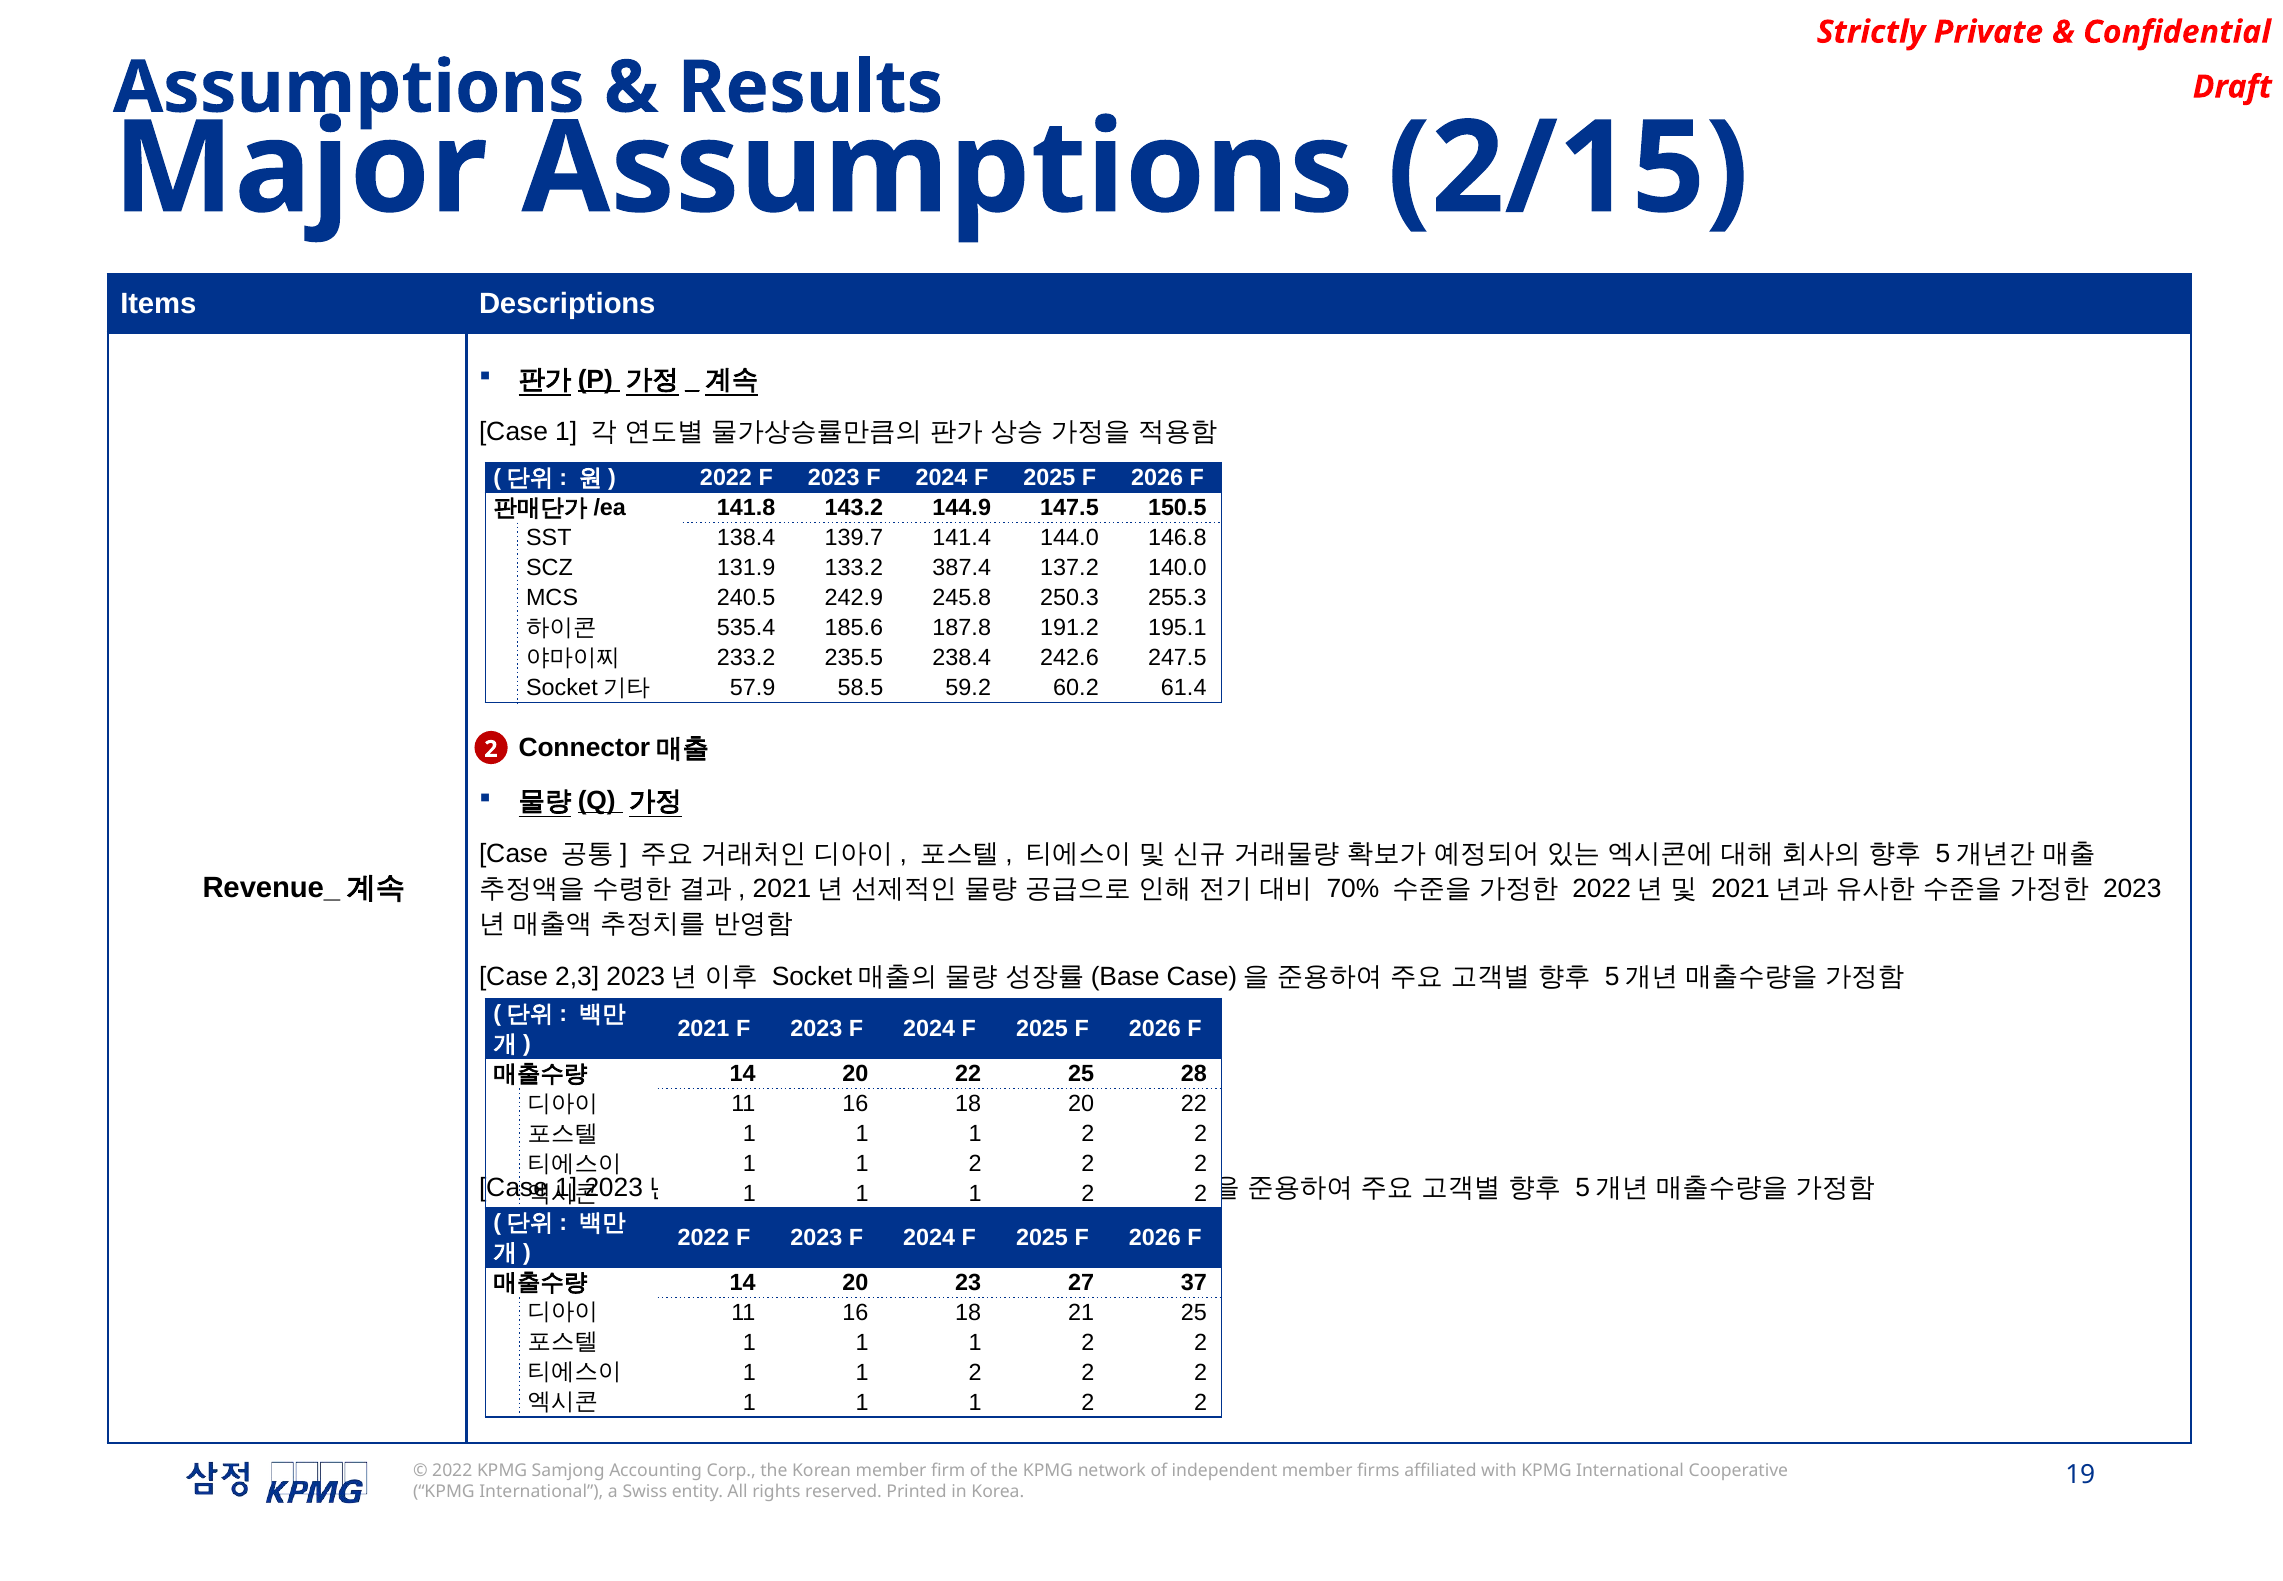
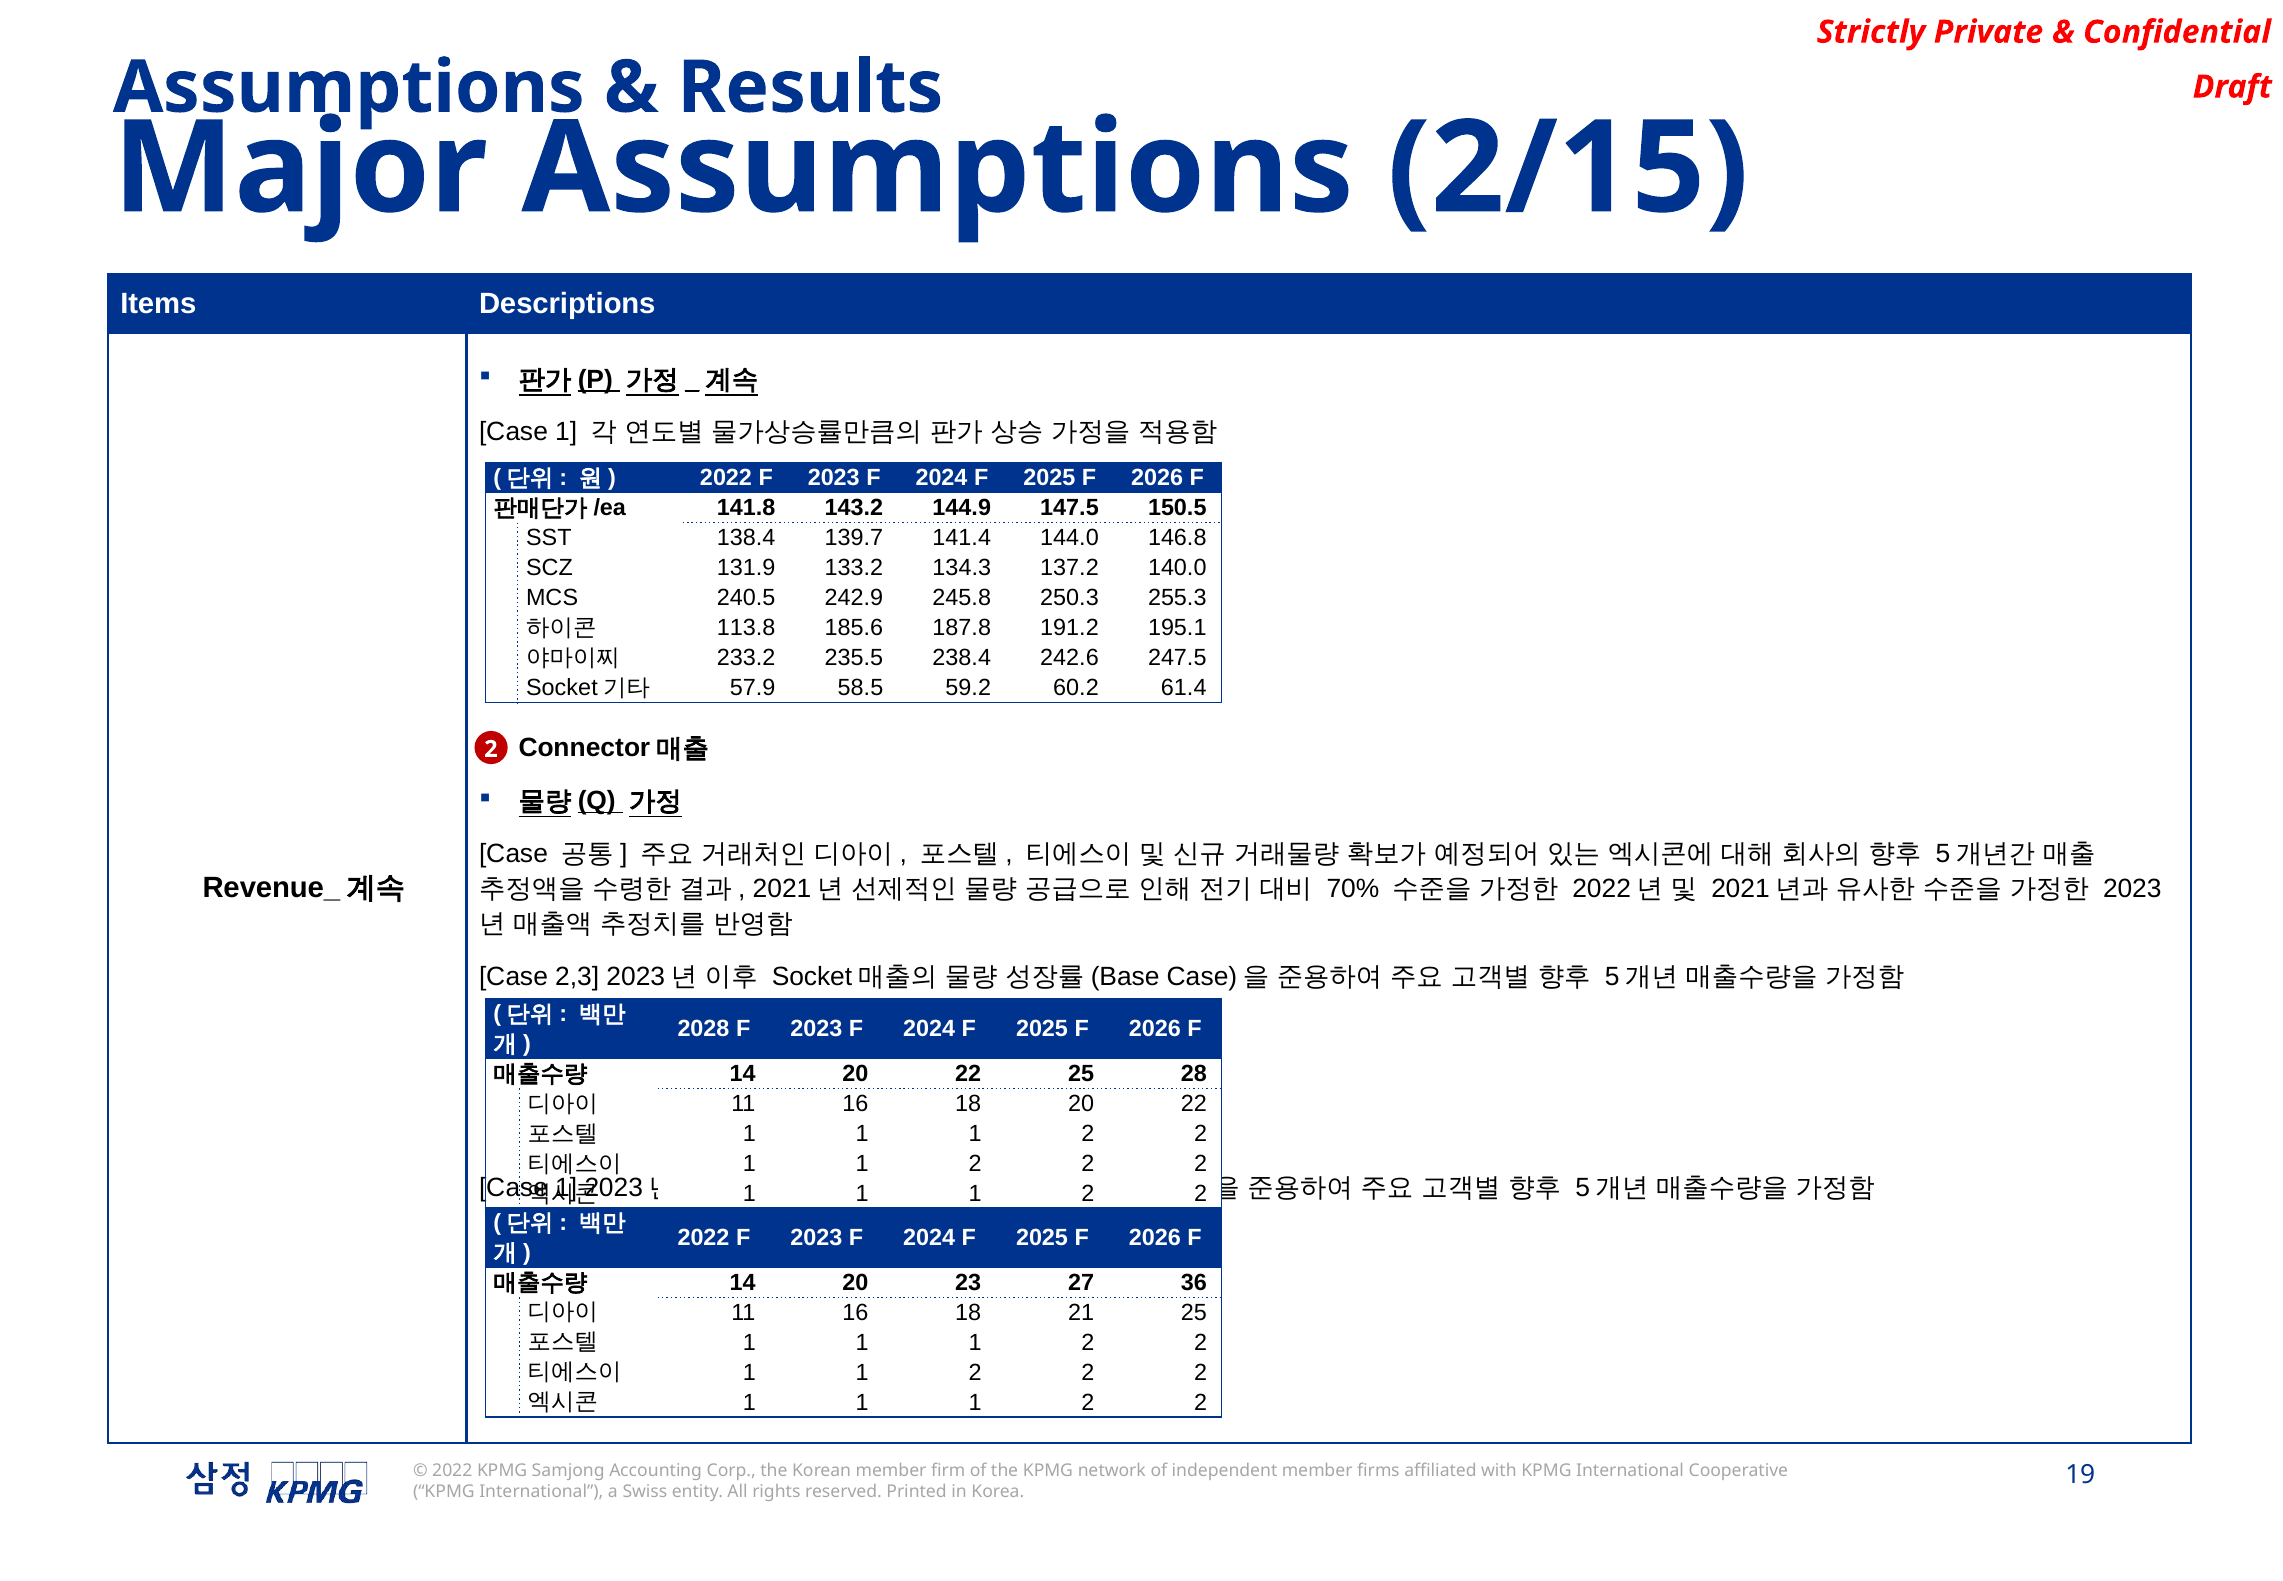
387.4: 387.4 -> 134.3
535.4: 535.4 -> 113.8
2021: 2021 -> 2028
37: 37 -> 36
